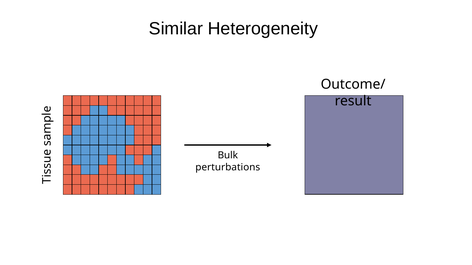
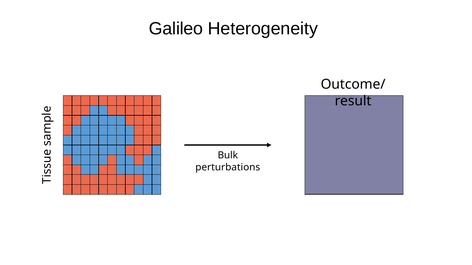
Similar: Similar -> Galileo
